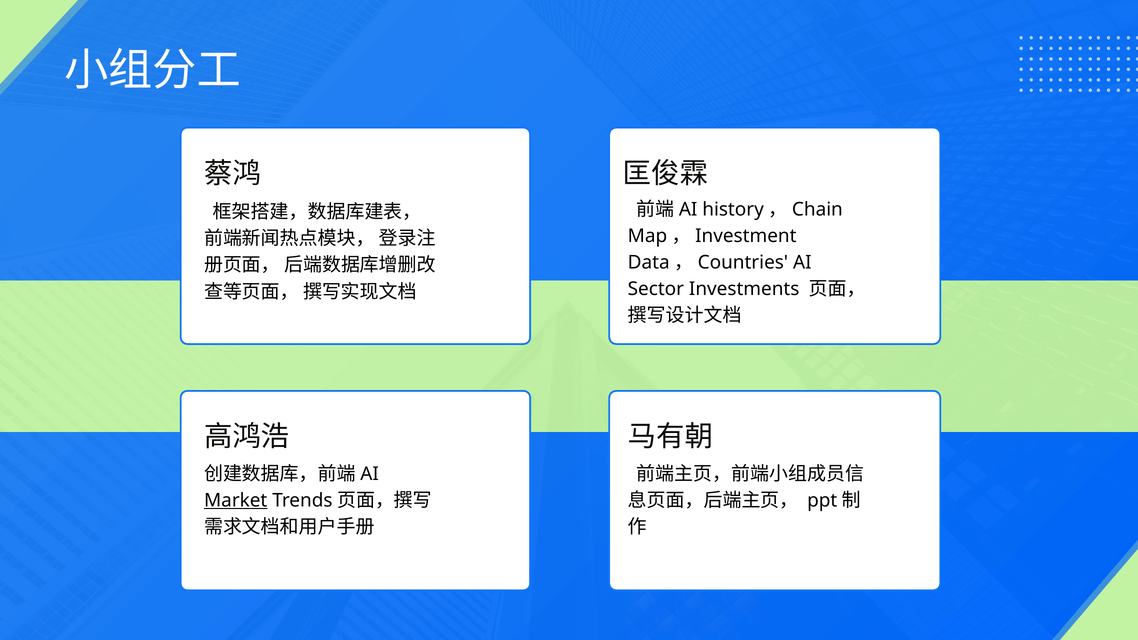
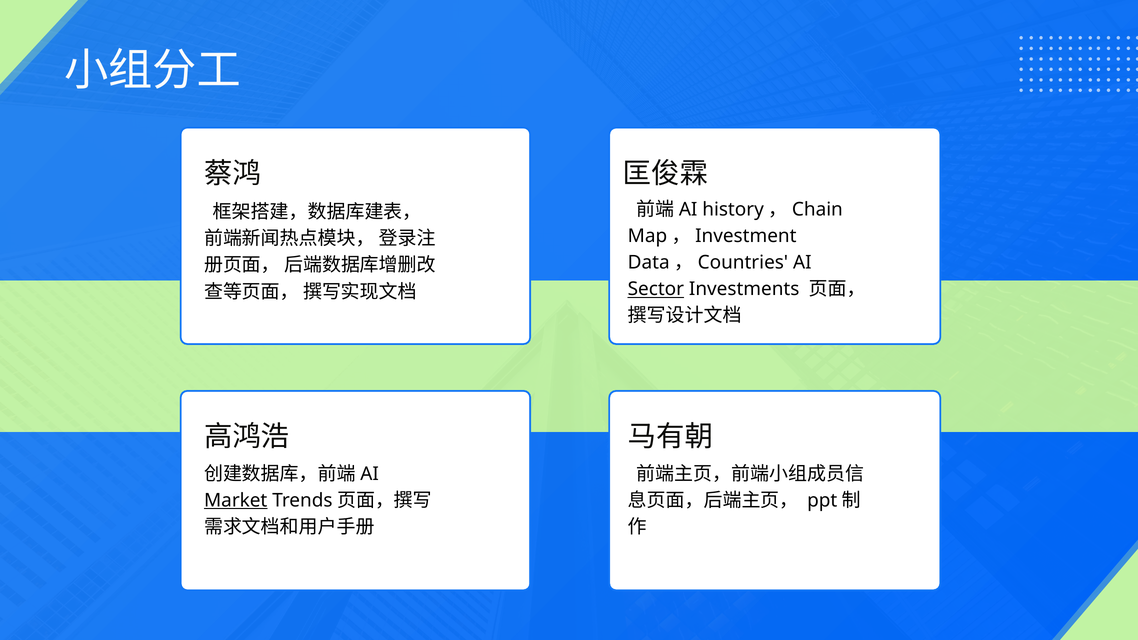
Sector underline: none -> present
